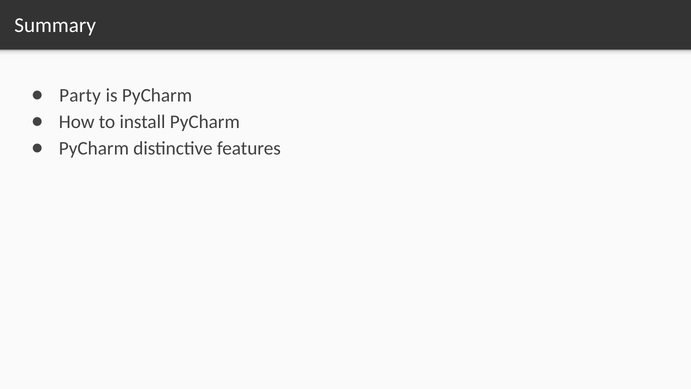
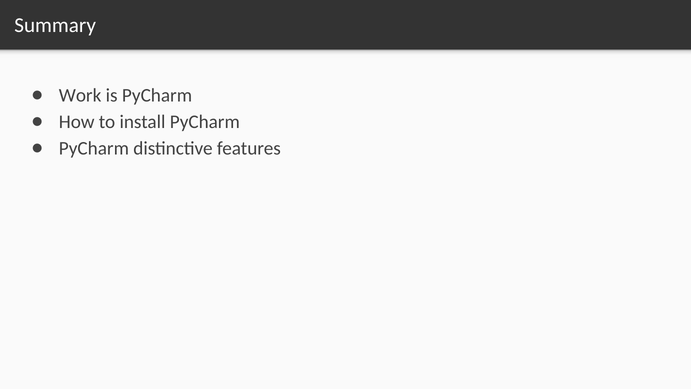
Party: Party -> Work
